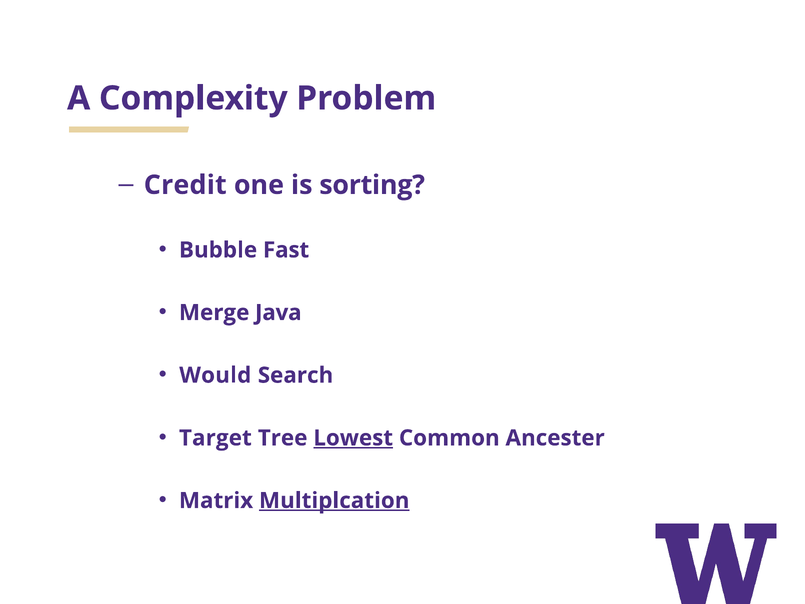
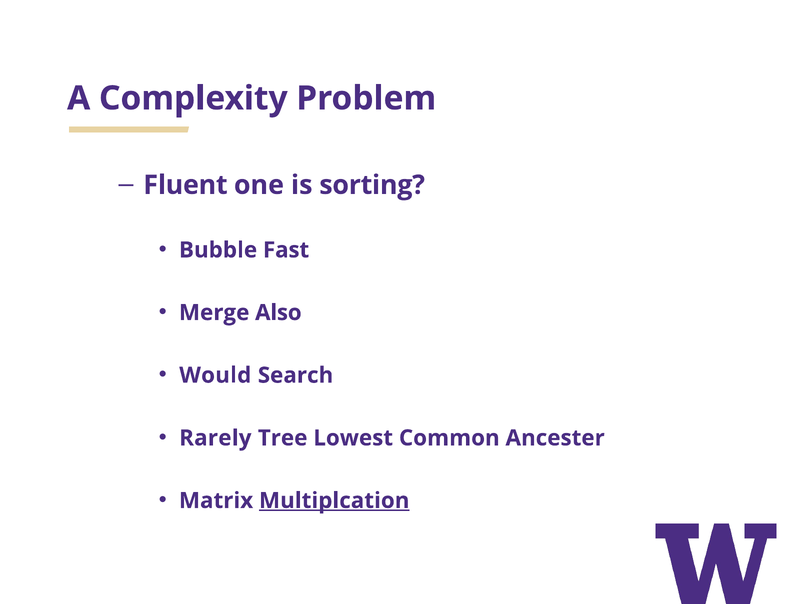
Credit: Credit -> Fluent
Java: Java -> Also
Target: Target -> Rarely
Lowest underline: present -> none
